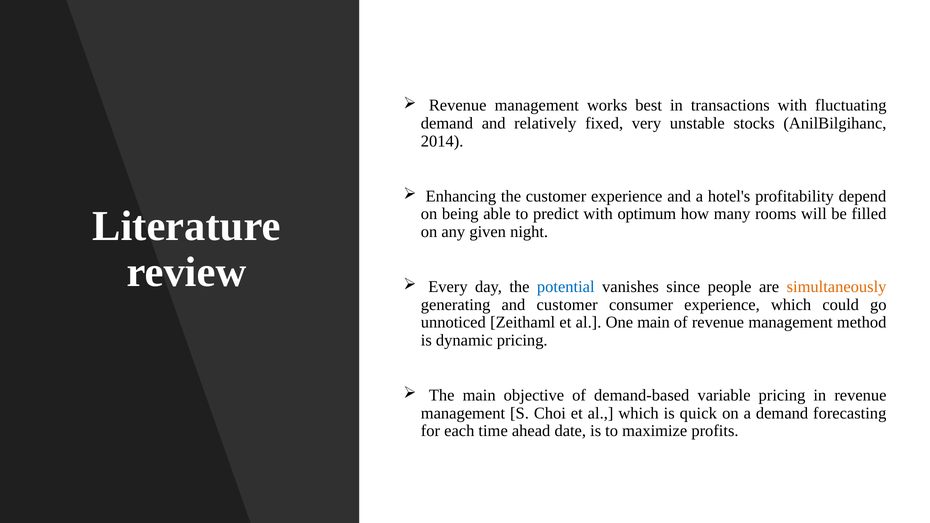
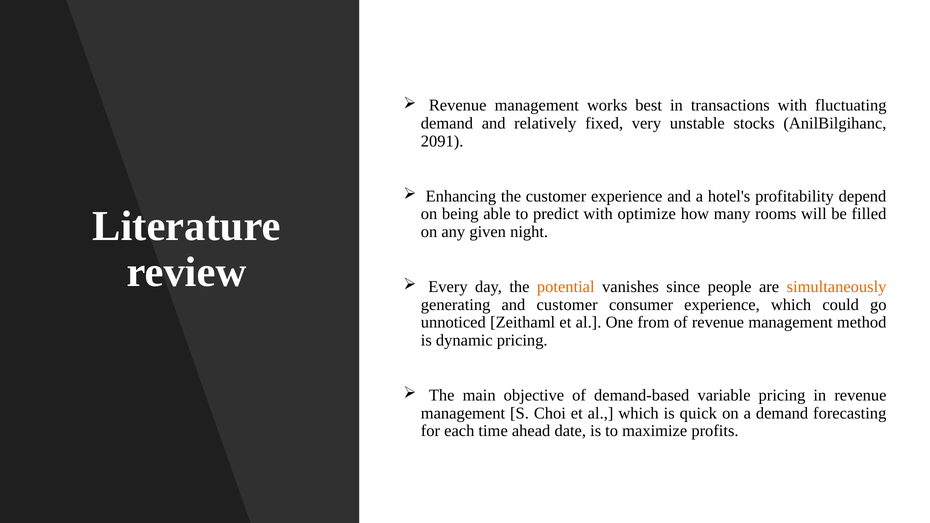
2014: 2014 -> 2091
optimum: optimum -> optimize
potential colour: blue -> orange
One main: main -> from
